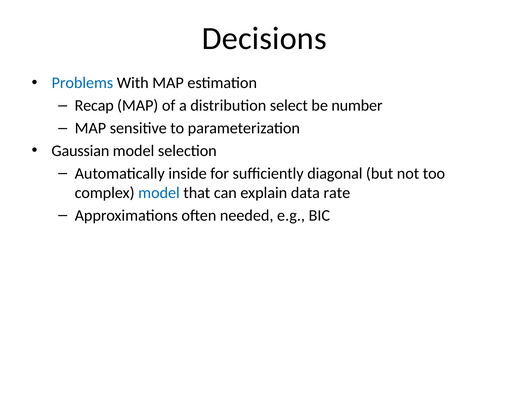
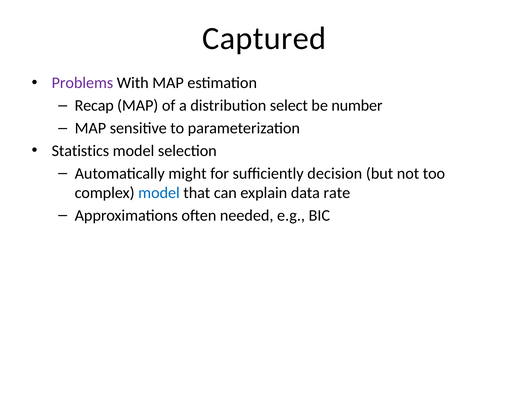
Decisions: Decisions -> Captured
Problems colour: blue -> purple
Gaussian: Gaussian -> Statistics
inside: inside -> might
diagonal: diagonal -> decision
